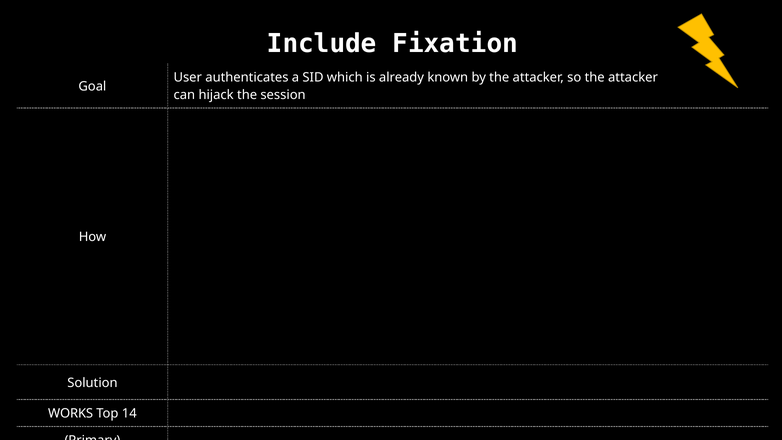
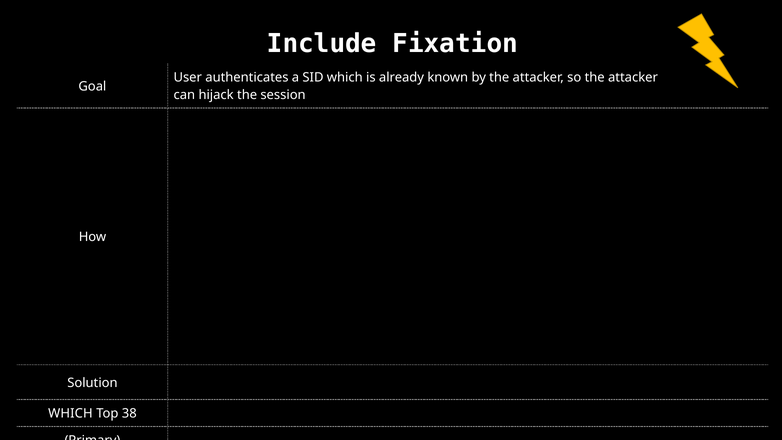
WORKS at (71, 414): WORKS -> WHICH
14: 14 -> 38
